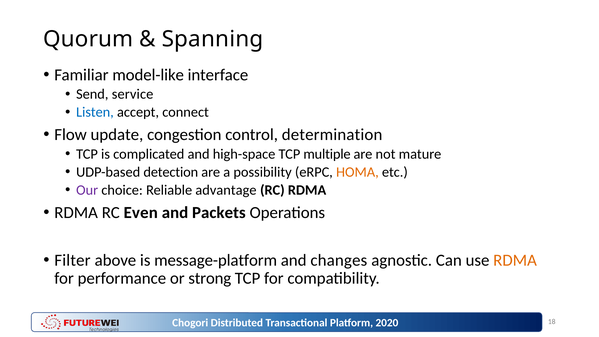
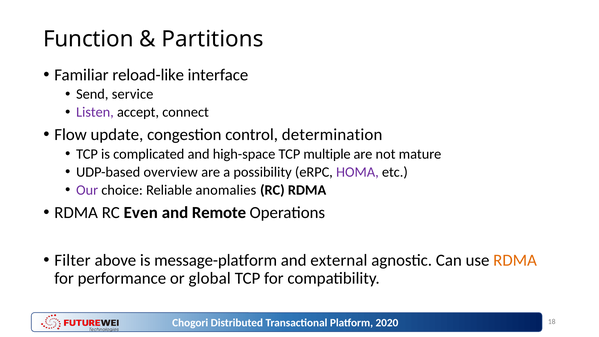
Quorum: Quorum -> Function
Spanning: Spanning -> Partitions
model-like: model-like -> reload-like
Listen colour: blue -> purple
detection: detection -> overview
HOMA colour: orange -> purple
advantage: advantage -> anomalies
Packets: Packets -> Remote
changes: changes -> external
strong: strong -> global
